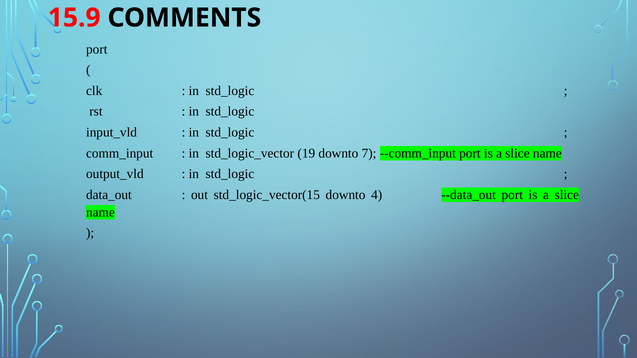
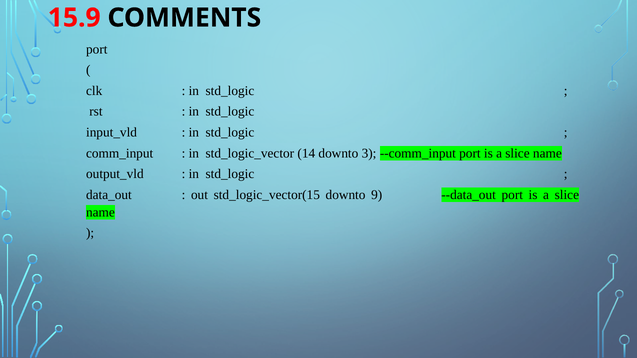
19: 19 -> 14
7: 7 -> 3
4: 4 -> 9
